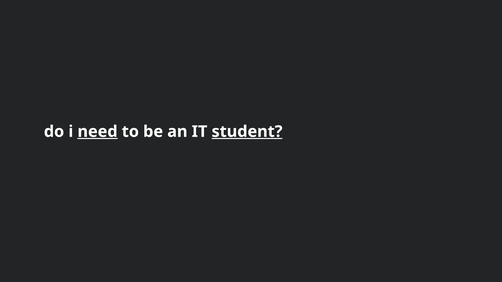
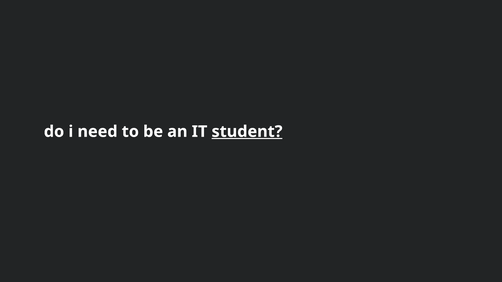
need underline: present -> none
